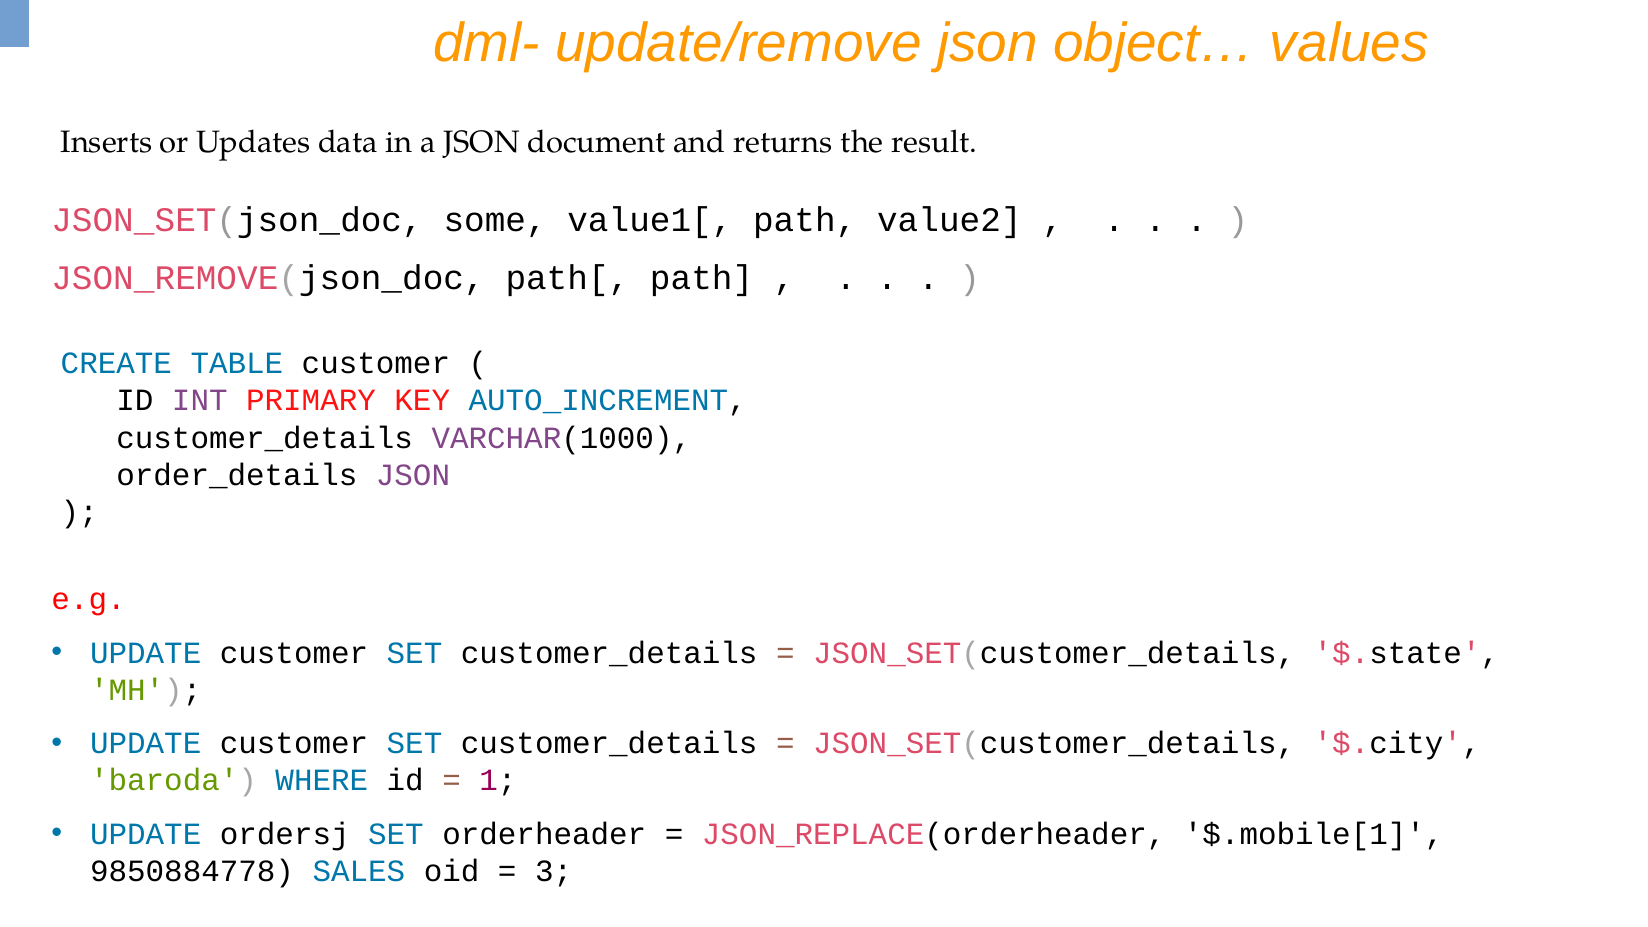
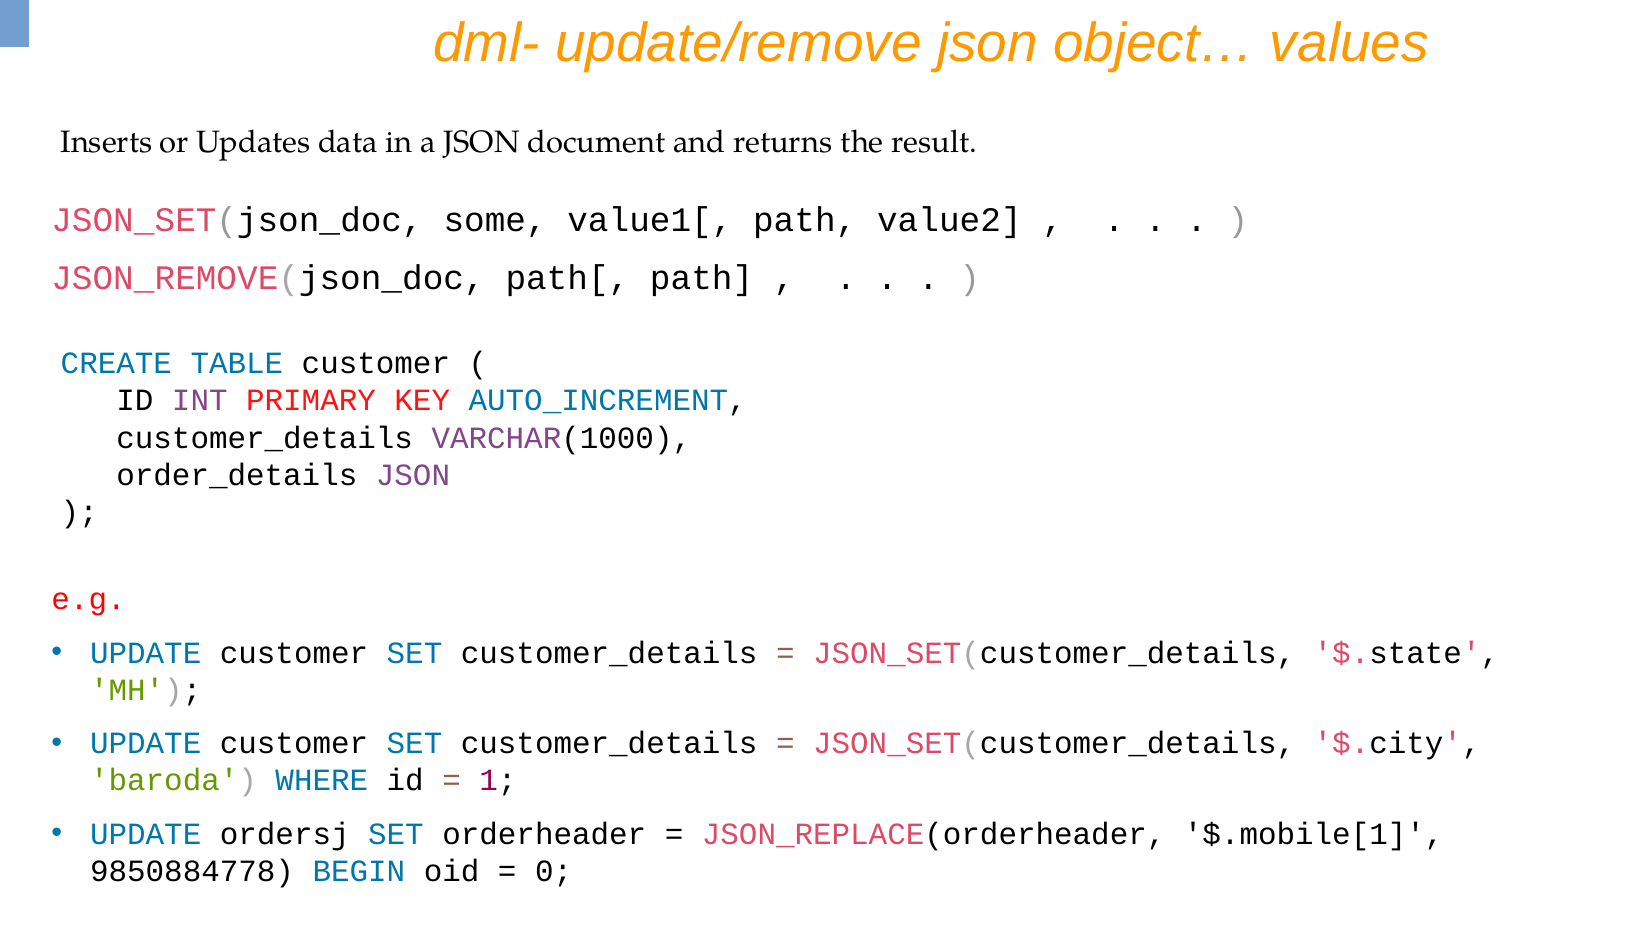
SALES: SALES -> BEGIN
3: 3 -> 0
